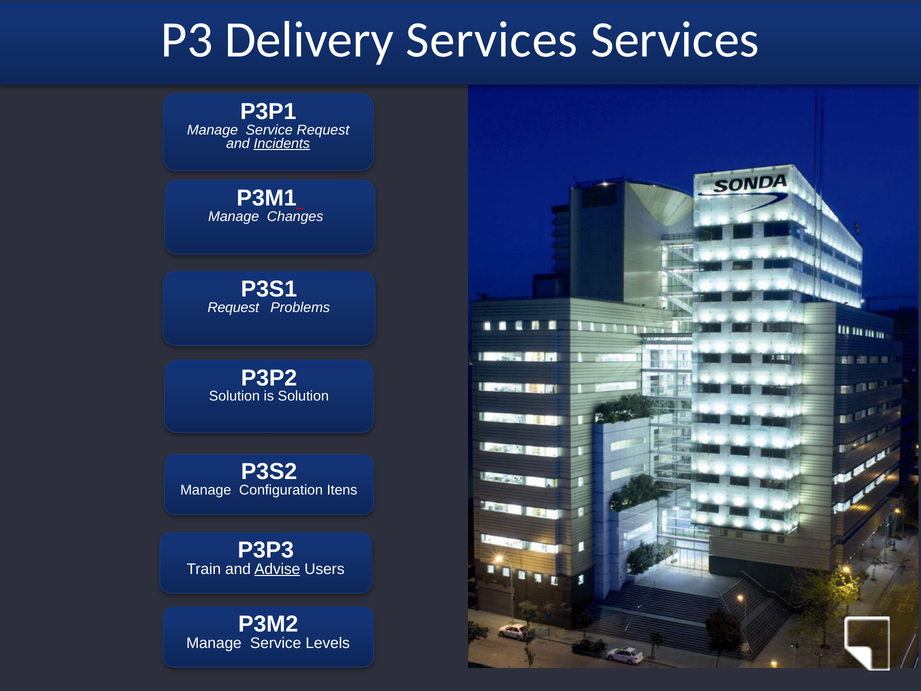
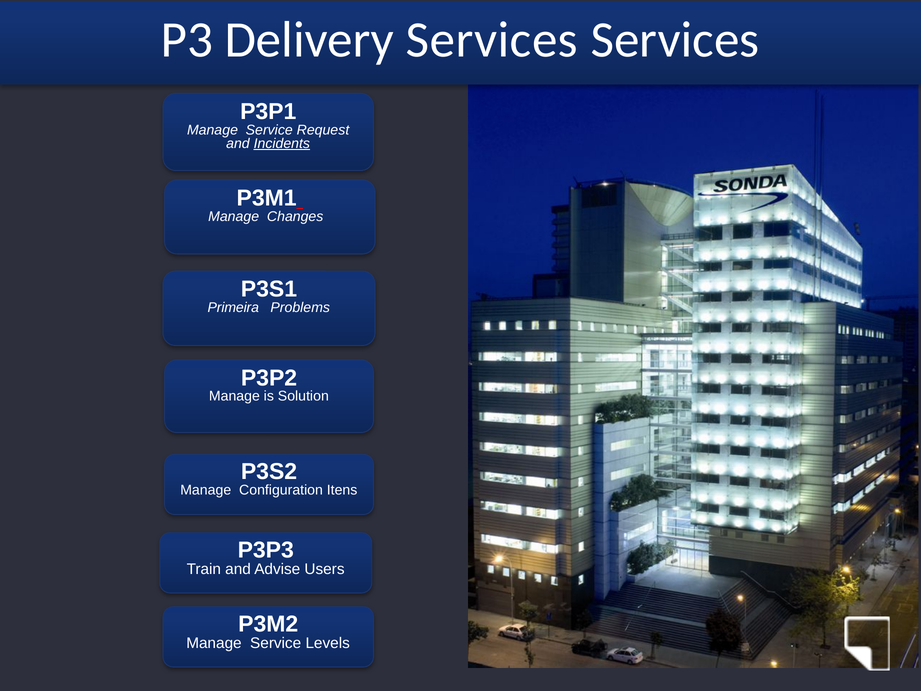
Request at (233, 307): Request -> Primeira
Solution at (234, 396): Solution -> Manage
Advise underline: present -> none
